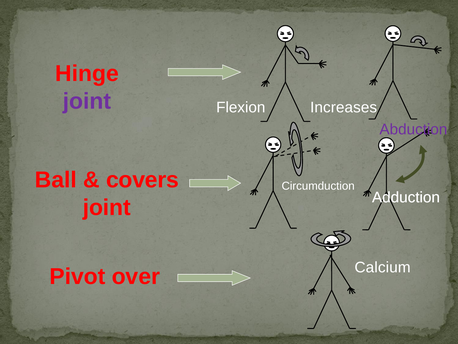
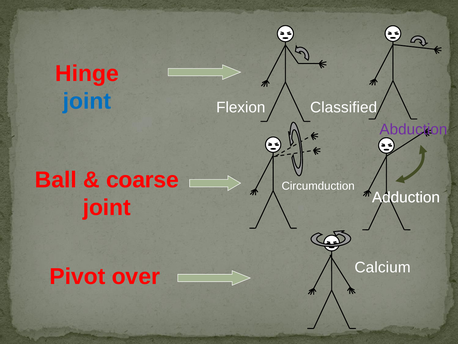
joint at (87, 101) colour: purple -> blue
Increases: Increases -> Classified
covers: covers -> coarse
